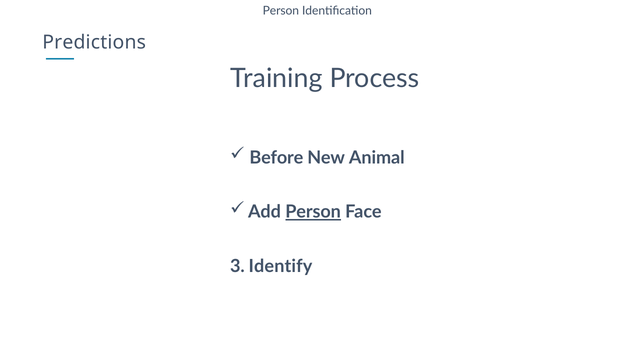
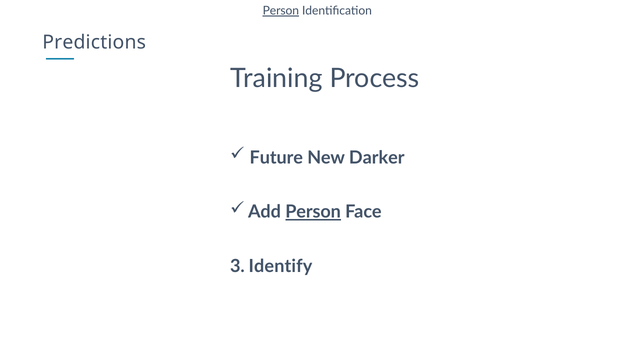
Person at (281, 11) underline: none -> present
Before: Before -> Future
Animal: Animal -> Darker
